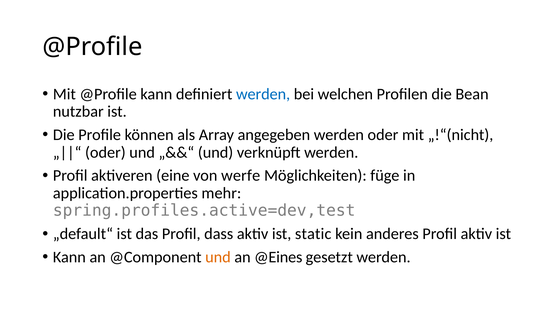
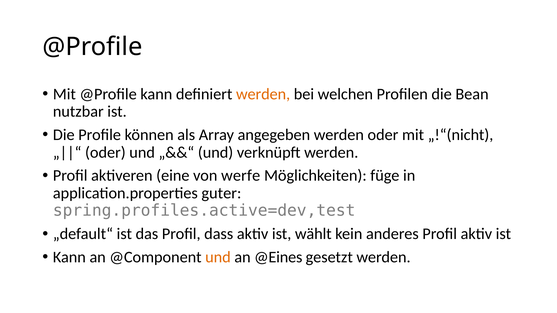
werden at (263, 94) colour: blue -> orange
mehr: mehr -> guter
static: static -> wählt
